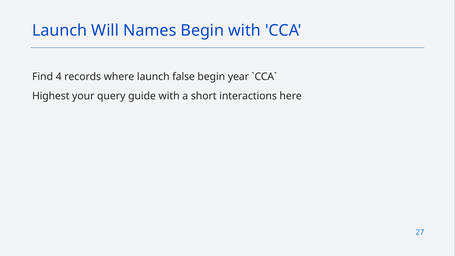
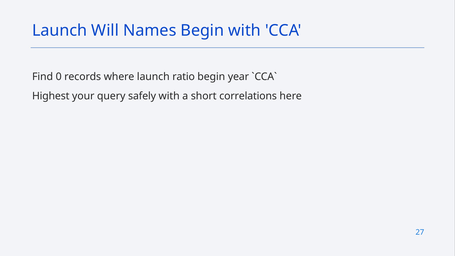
4: 4 -> 0
false: false -> ratio
guide: guide -> safely
interactions: interactions -> correlations
